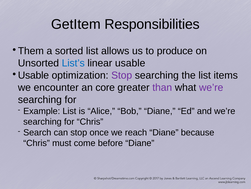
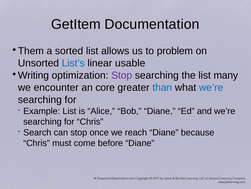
Responsibilities: Responsibilities -> Documentation
produce: produce -> problem
Usable at (33, 75): Usable -> Writing
items: items -> many
than colour: purple -> blue
we’re at (211, 87) colour: purple -> blue
